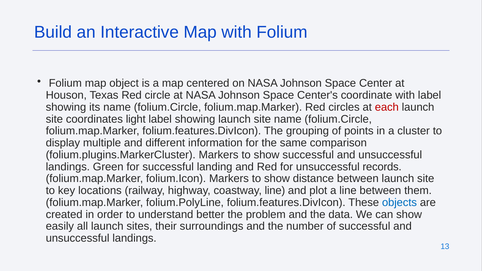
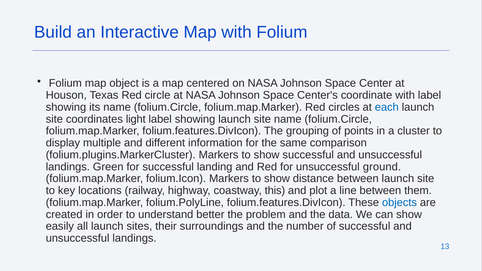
each colour: red -> blue
records: records -> ground
coastway line: line -> this
